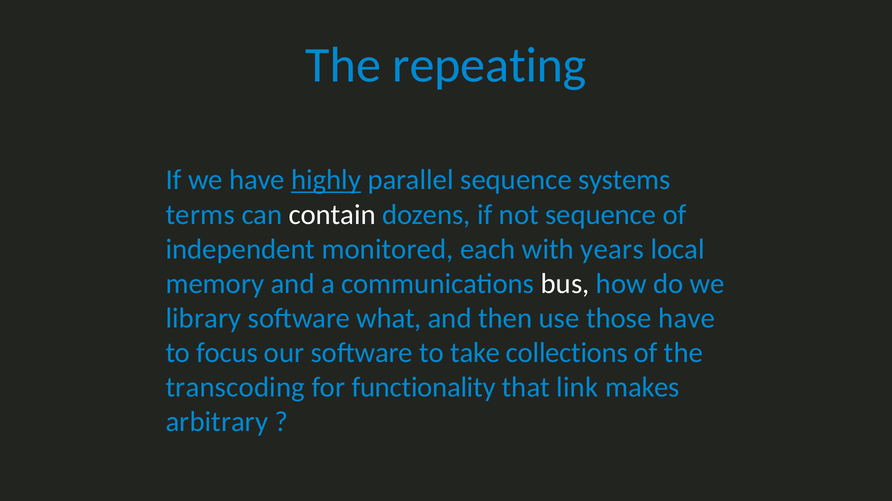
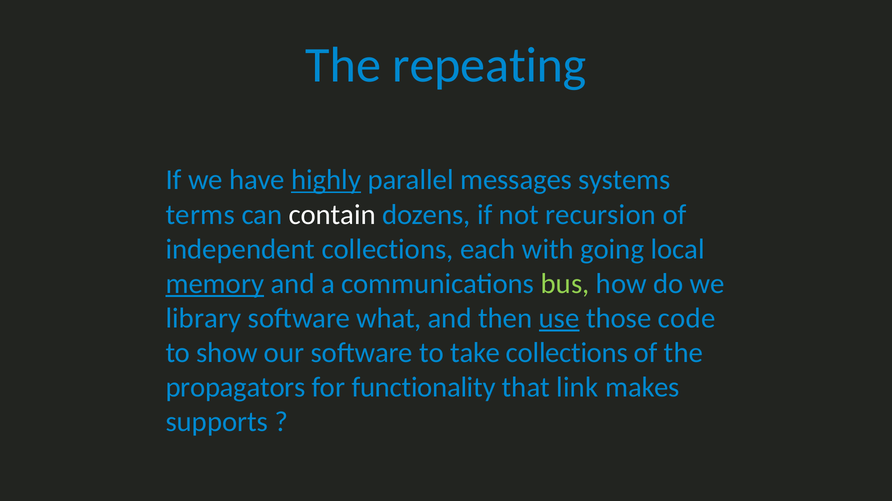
parallel sequence: sequence -> messages
not sequence: sequence -> recursion
independent monitored: monitored -> collections
years: years -> going
memory underline: none -> present
bus colour: white -> light green
use underline: none -> present
those have: have -> code
focus: focus -> show
transcoding: transcoding -> propagators
arbitrary: arbitrary -> supports
